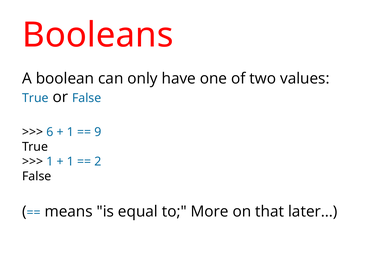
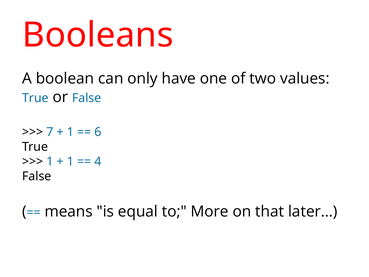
6: 6 -> 7
9: 9 -> 6
2: 2 -> 4
